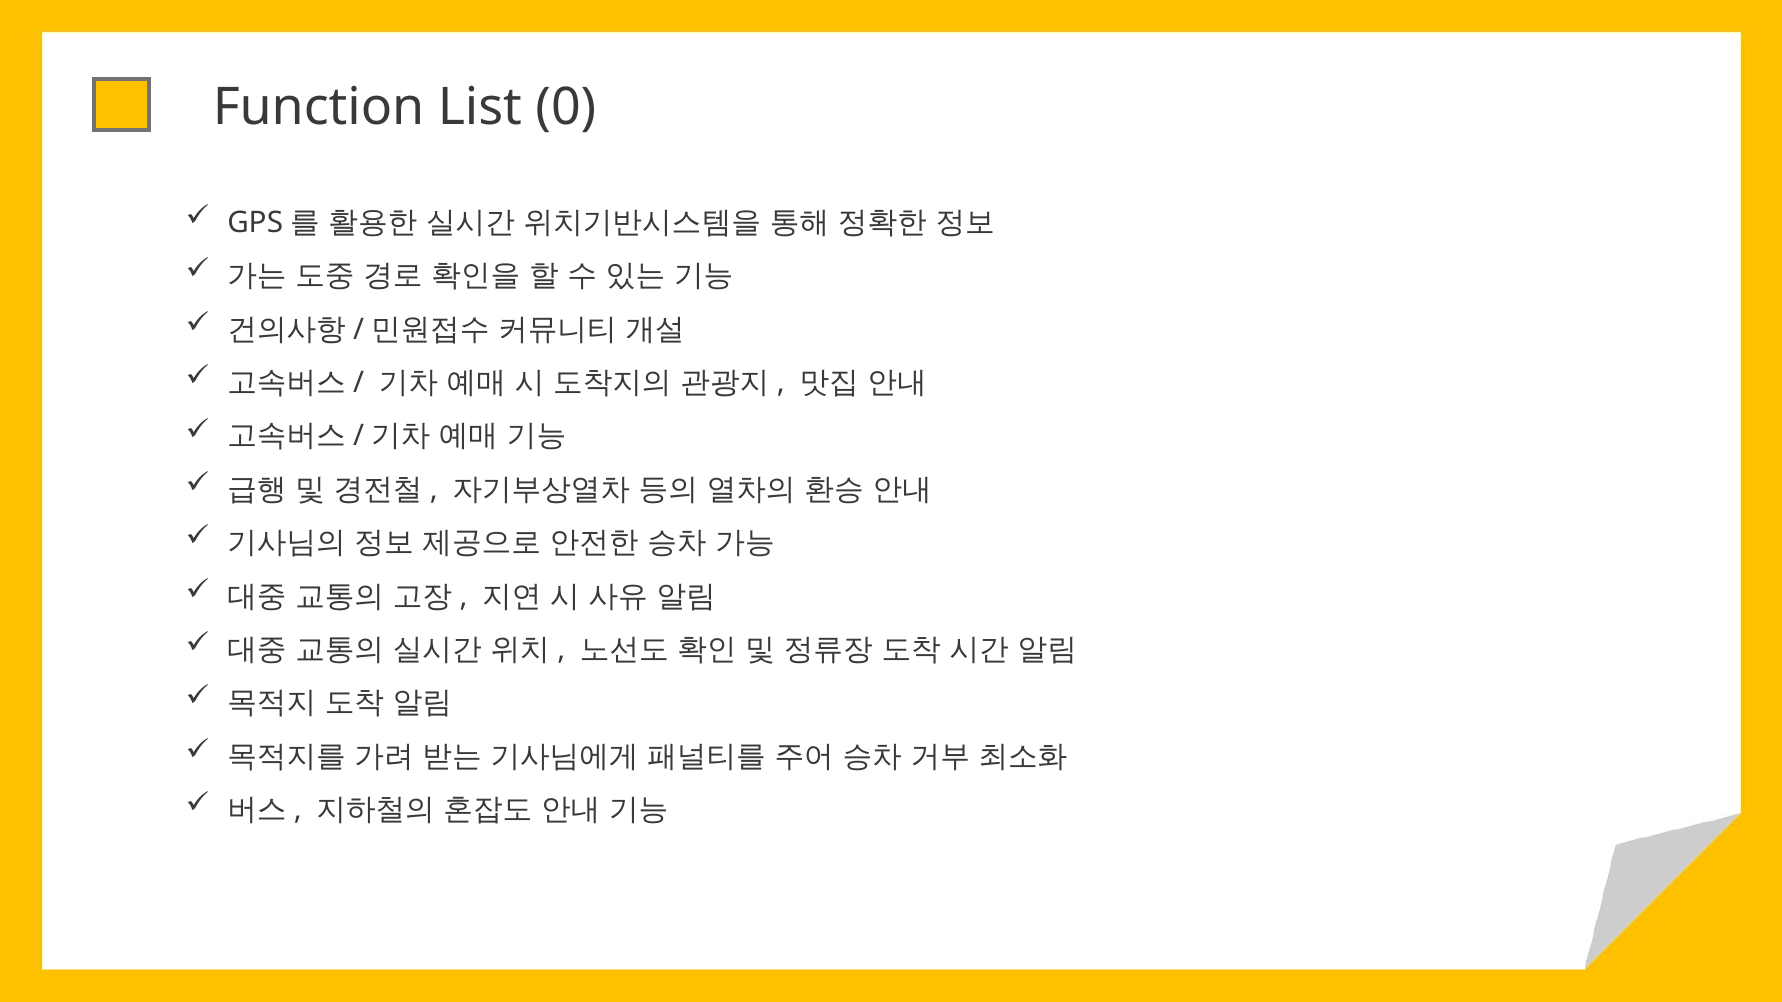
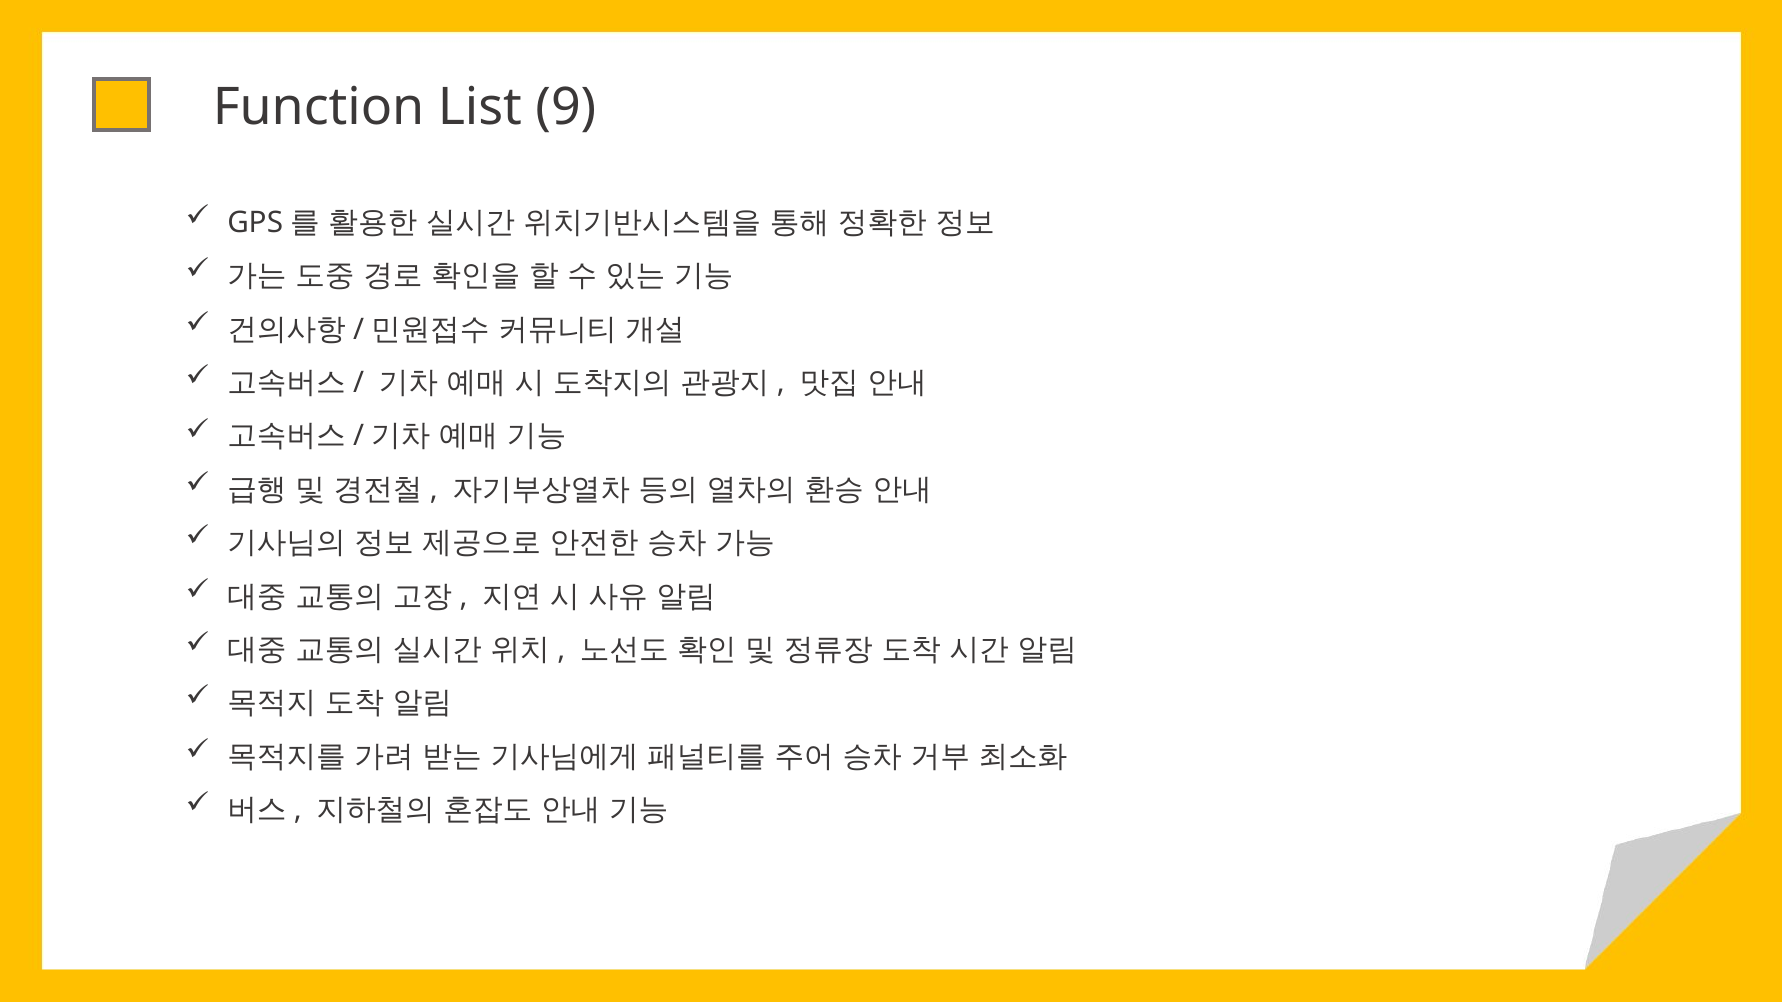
0: 0 -> 9
